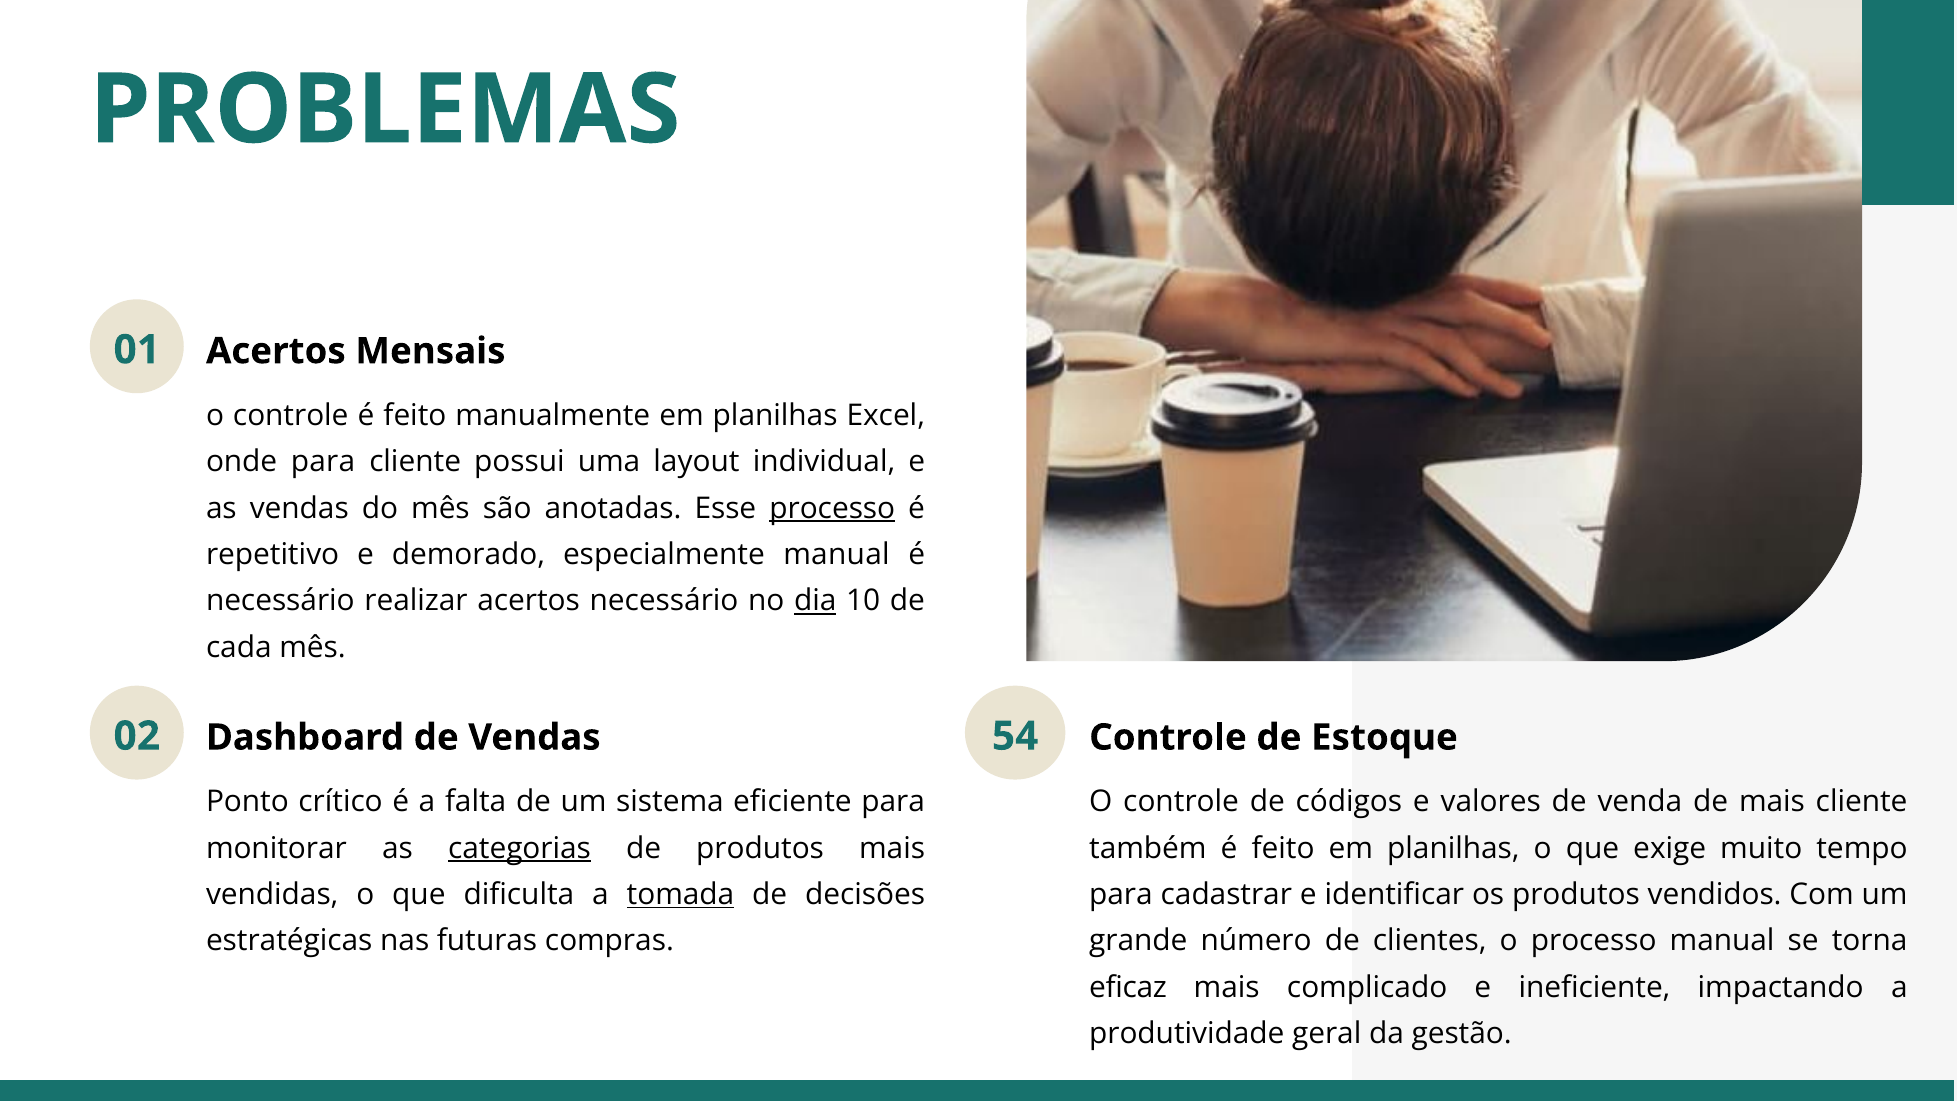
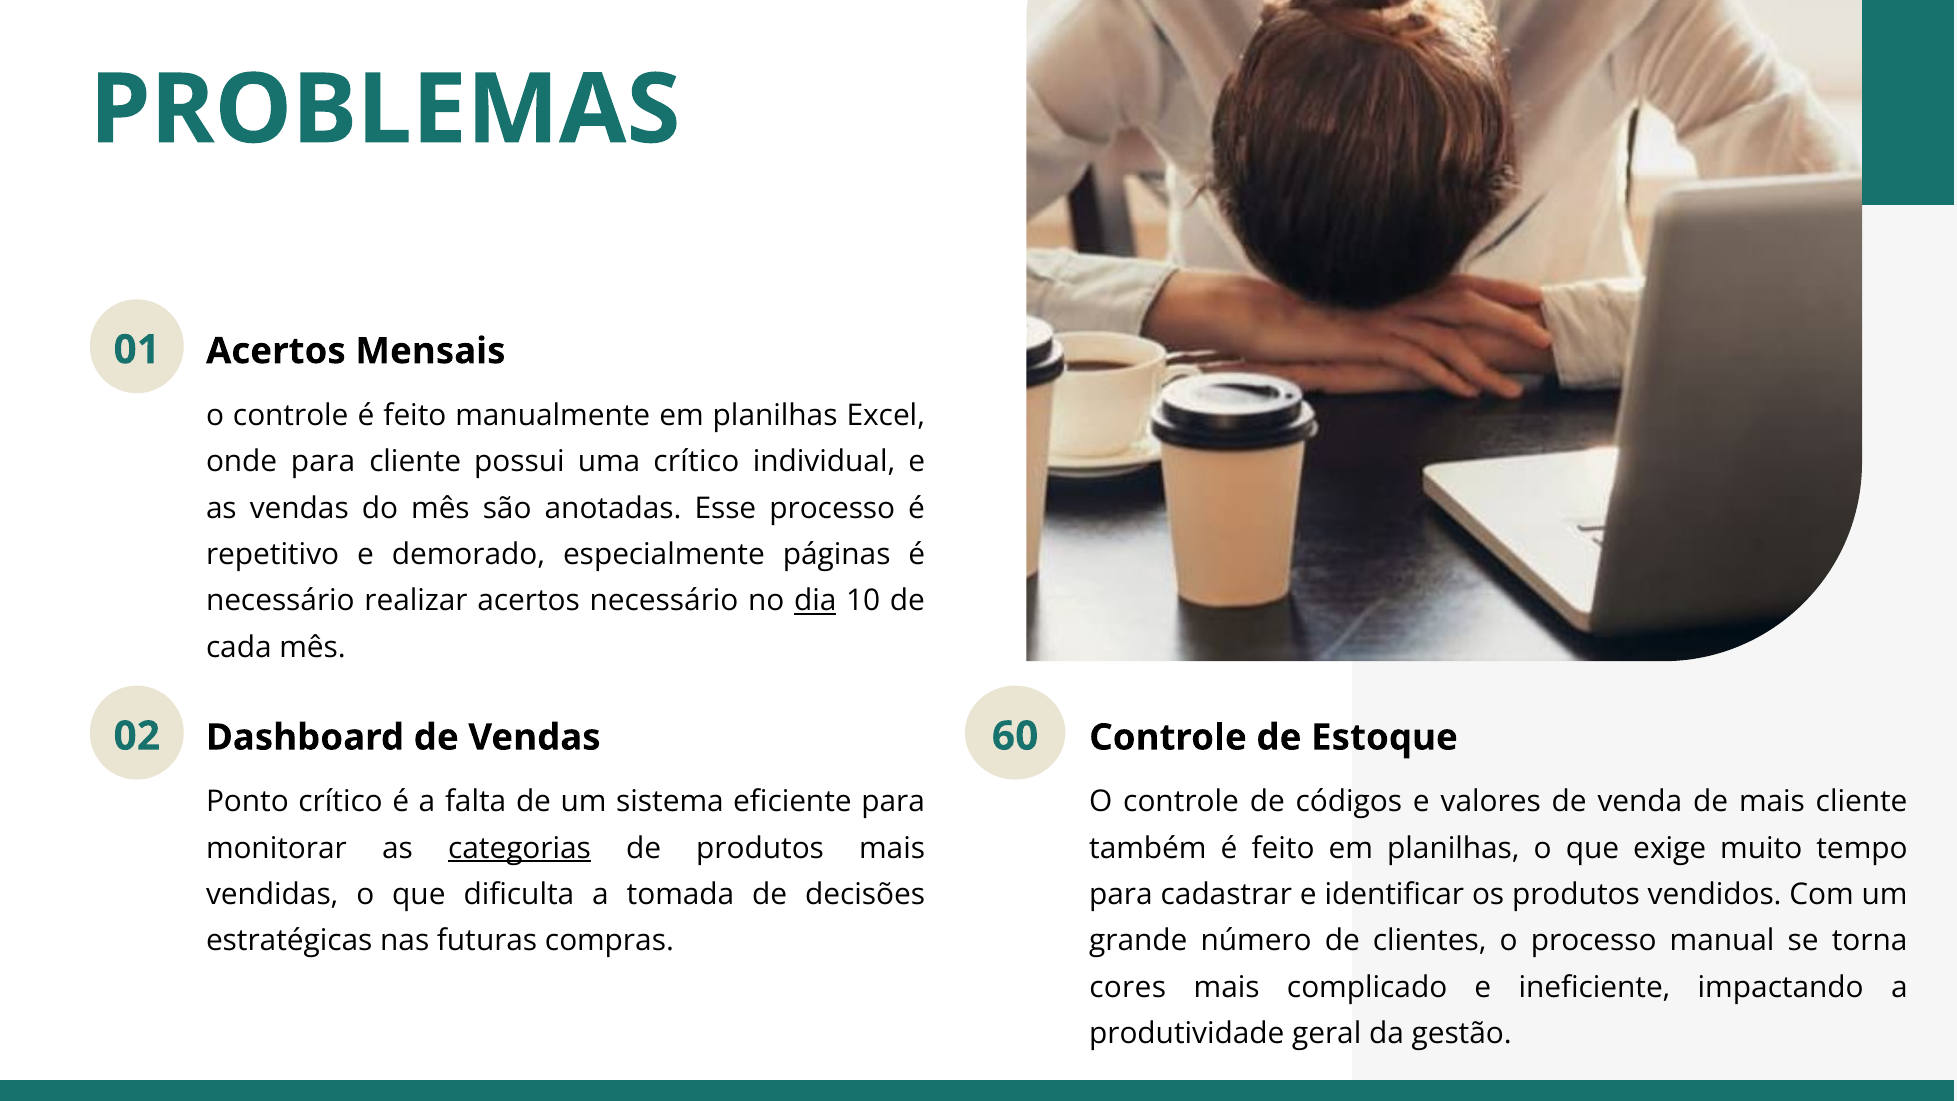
uma layout: layout -> crítico
processo at (832, 508) underline: present -> none
especialmente manual: manual -> páginas
54: 54 -> 60
tomada underline: present -> none
eficaz: eficaz -> cores
